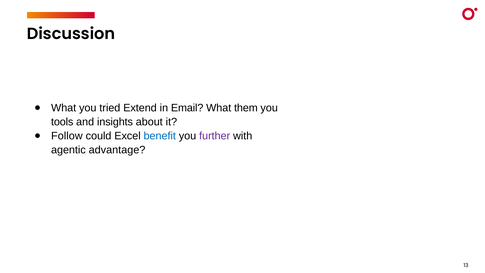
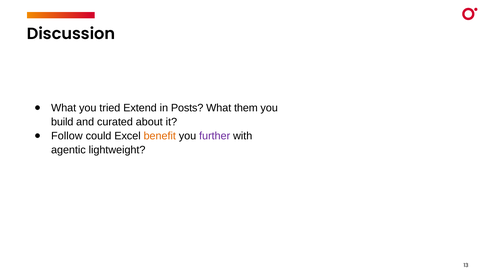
Email: Email -> Posts
tools: tools -> build
insights: insights -> curated
benefit colour: blue -> orange
advantage: advantage -> lightweight
